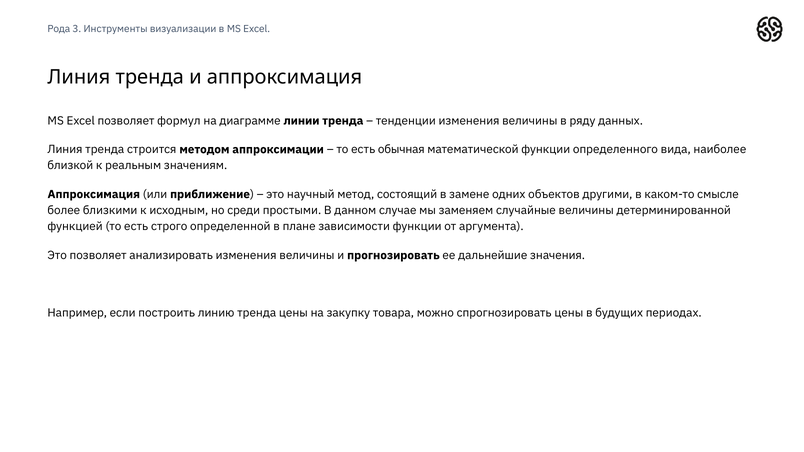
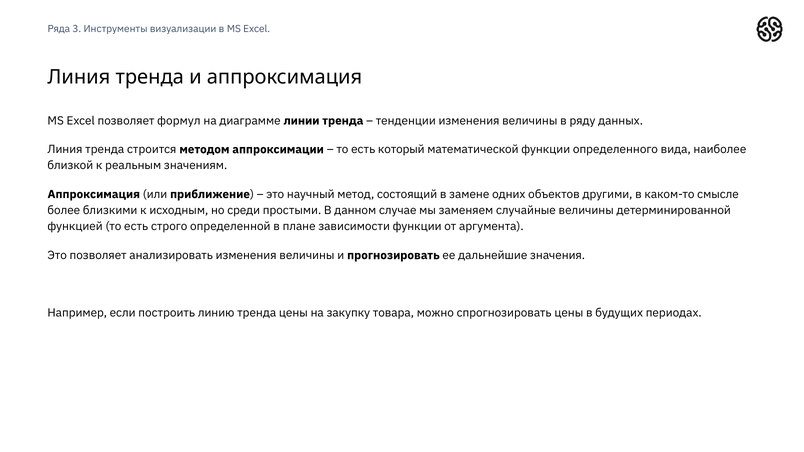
Рода: Рода -> Ряда
обычная: обычная -> который
